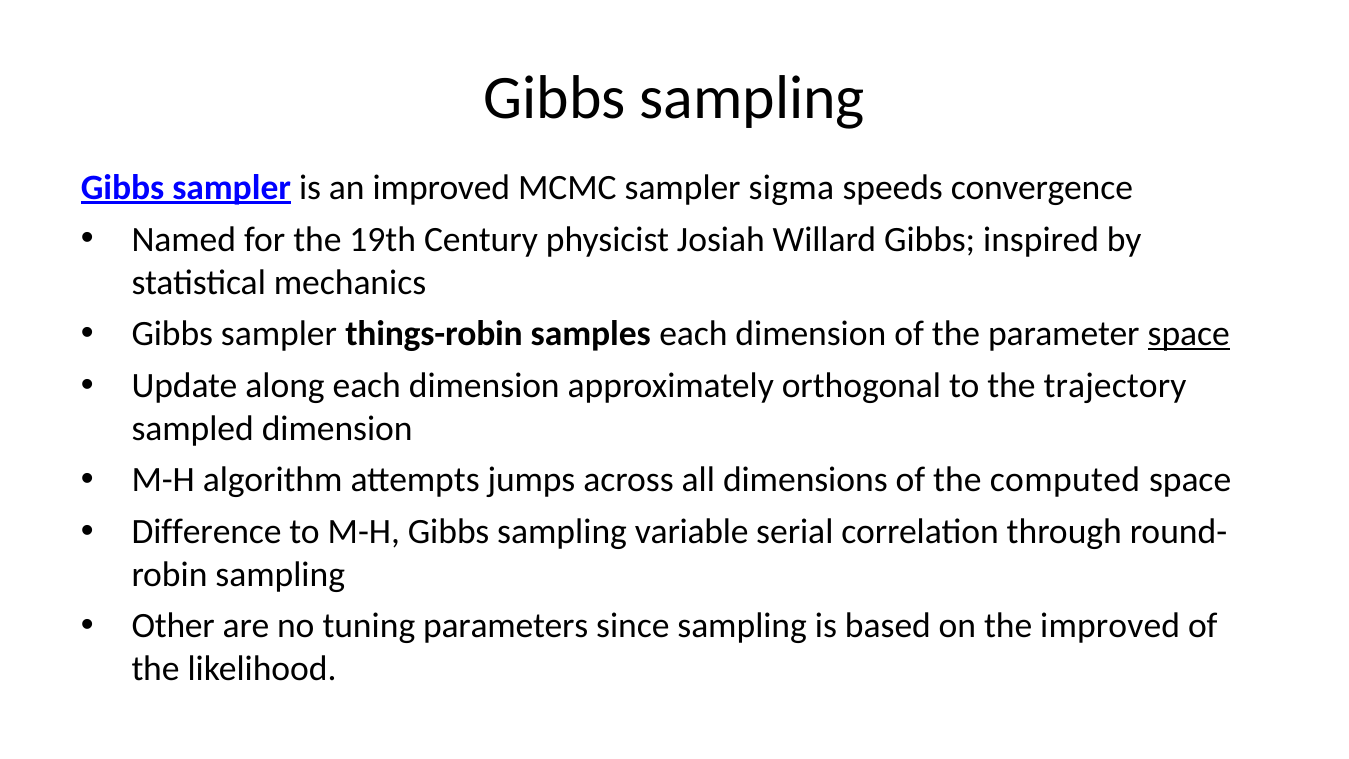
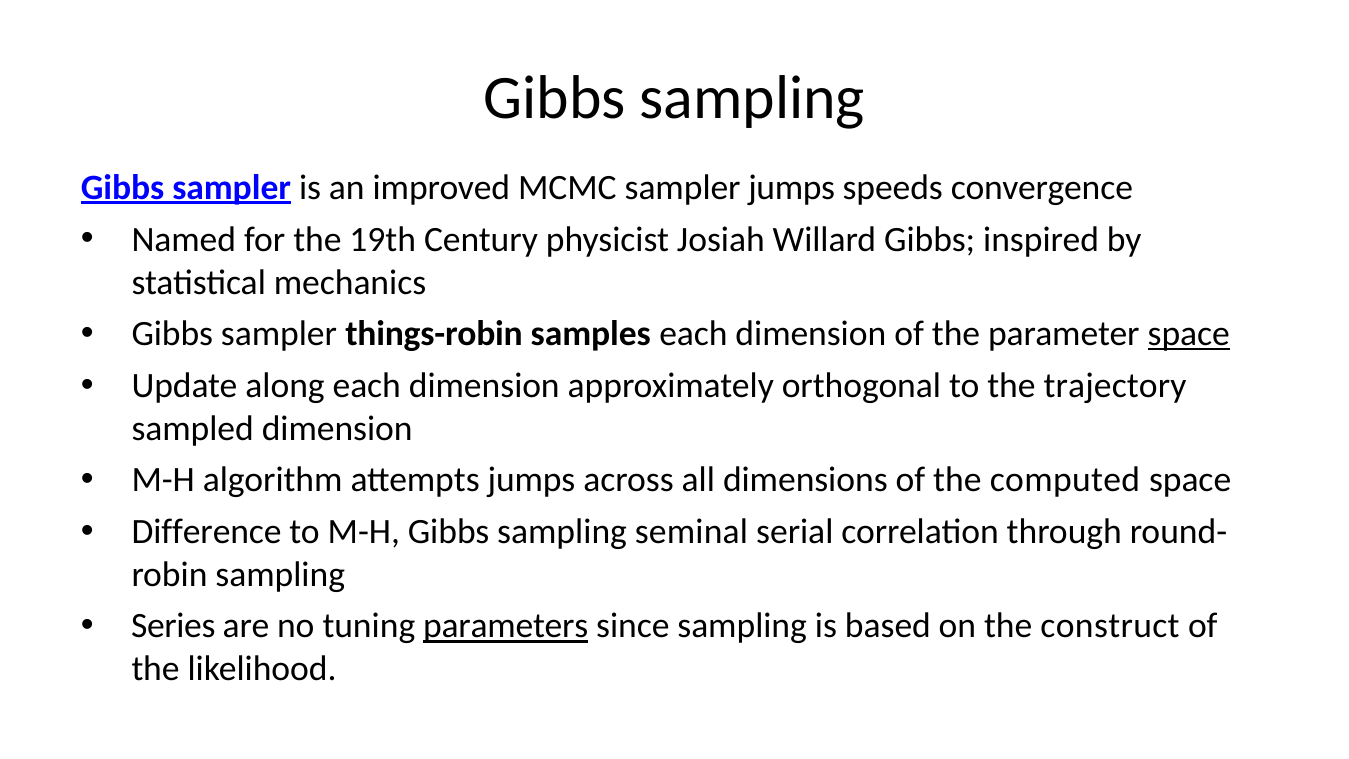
sampler sigma: sigma -> jumps
variable: variable -> seminal
Other: Other -> Series
parameters underline: none -> present
the improved: improved -> construct
